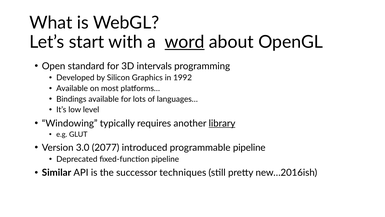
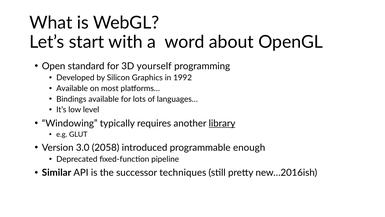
word underline: present -> none
intervals: intervals -> yourself
2077: 2077 -> 2058
programmable pipeline: pipeline -> enough
